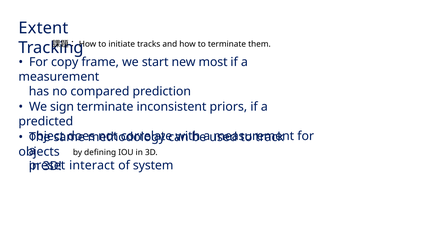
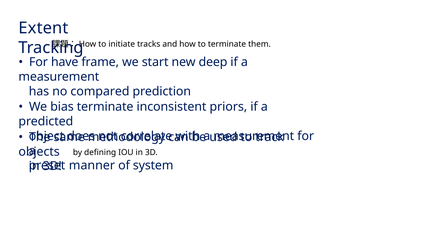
copy: copy -> have
most: most -> deep
sign: sign -> bias
interact: interact -> manner
